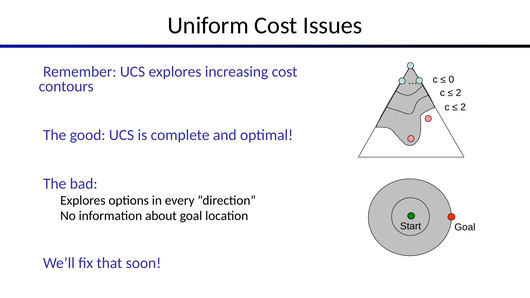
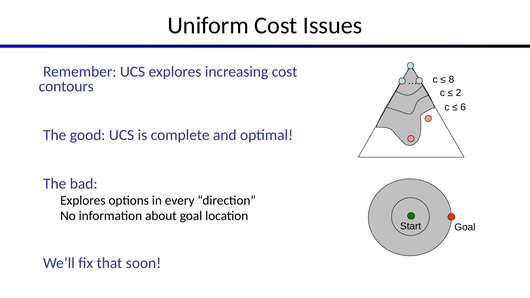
0: 0 -> 8
2 at (463, 107): 2 -> 6
